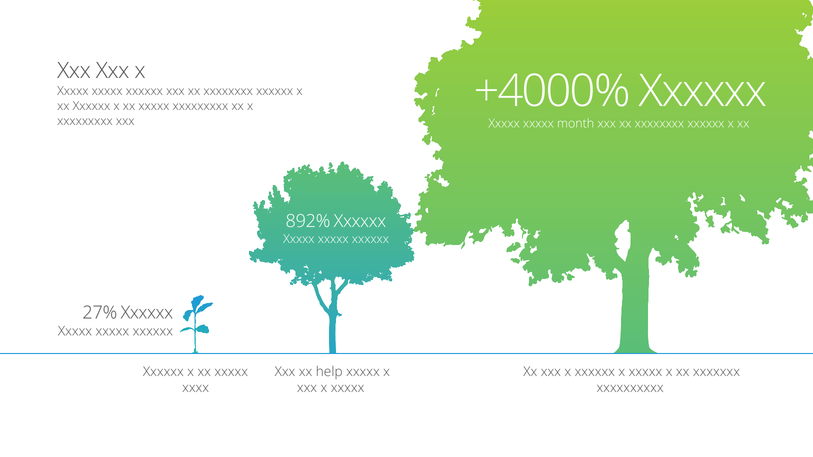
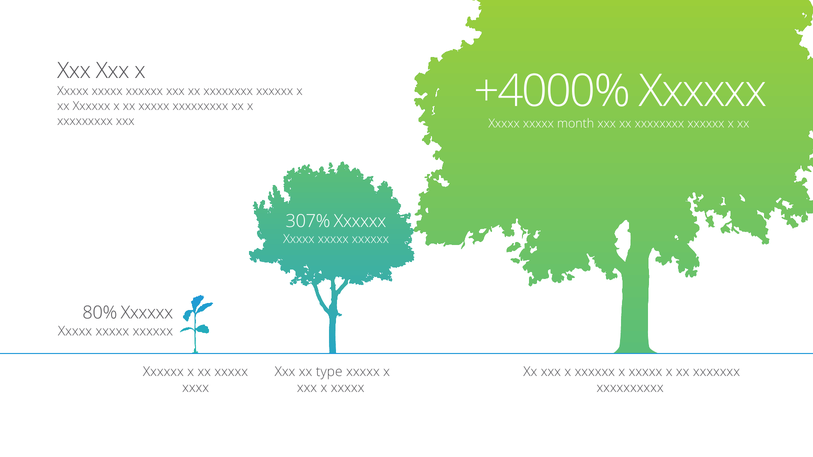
892%: 892% -> 307%
27%: 27% -> 80%
help: help -> type
